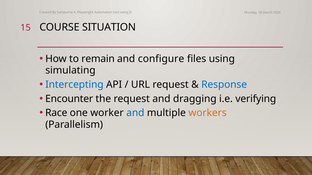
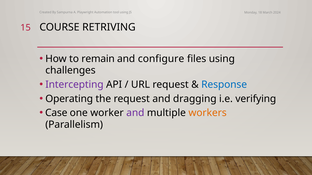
SITUATION: SITUATION -> RETRIVING
simulating: simulating -> challenges
Intercepting colour: blue -> purple
Encounter: Encounter -> Operating
Race: Race -> Case
and at (135, 113) colour: blue -> purple
